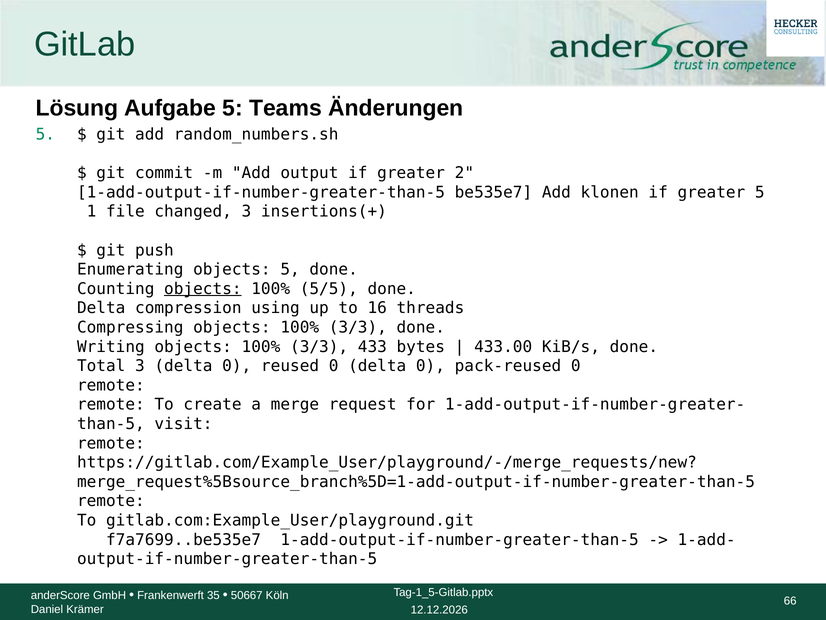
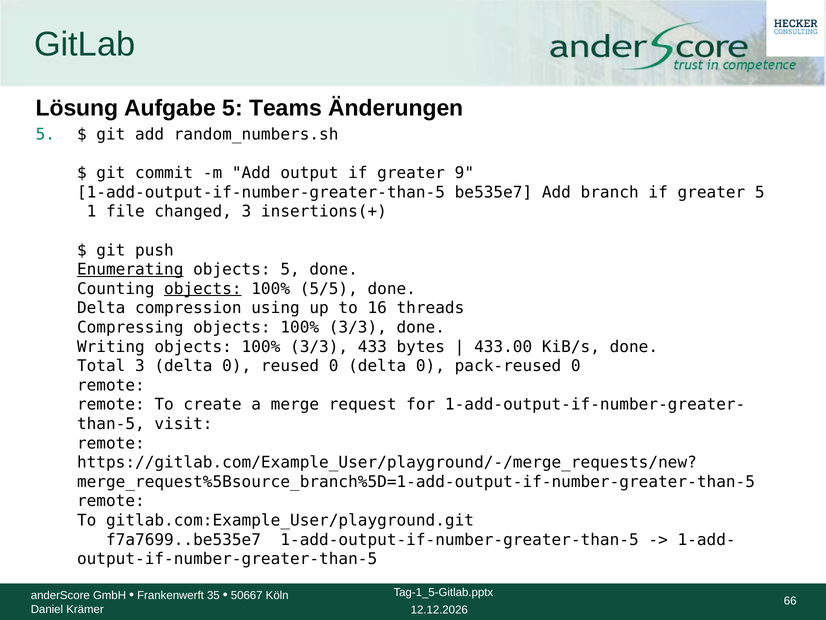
2: 2 -> 9
klonen: klonen -> branch
Enumerating underline: none -> present
